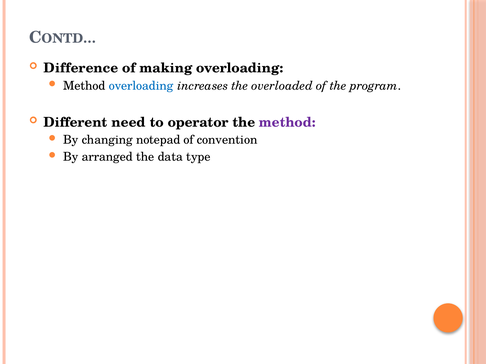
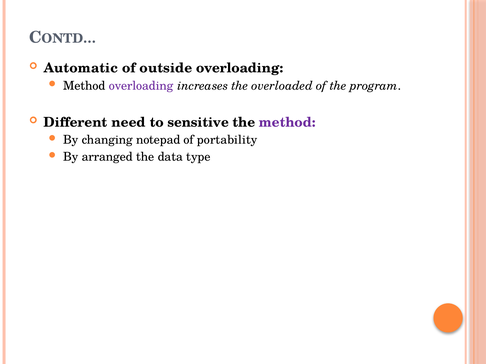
Difference: Difference -> Automatic
making: making -> outside
overloading at (141, 86) colour: blue -> purple
operator: operator -> sensitive
convention: convention -> portability
